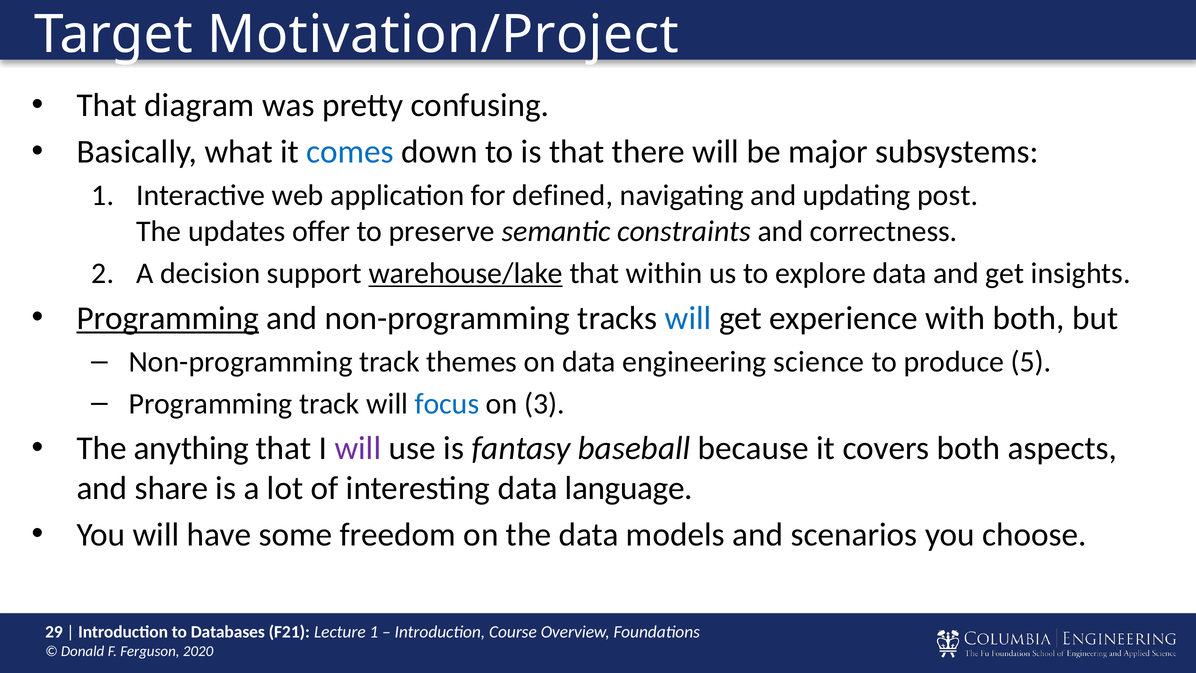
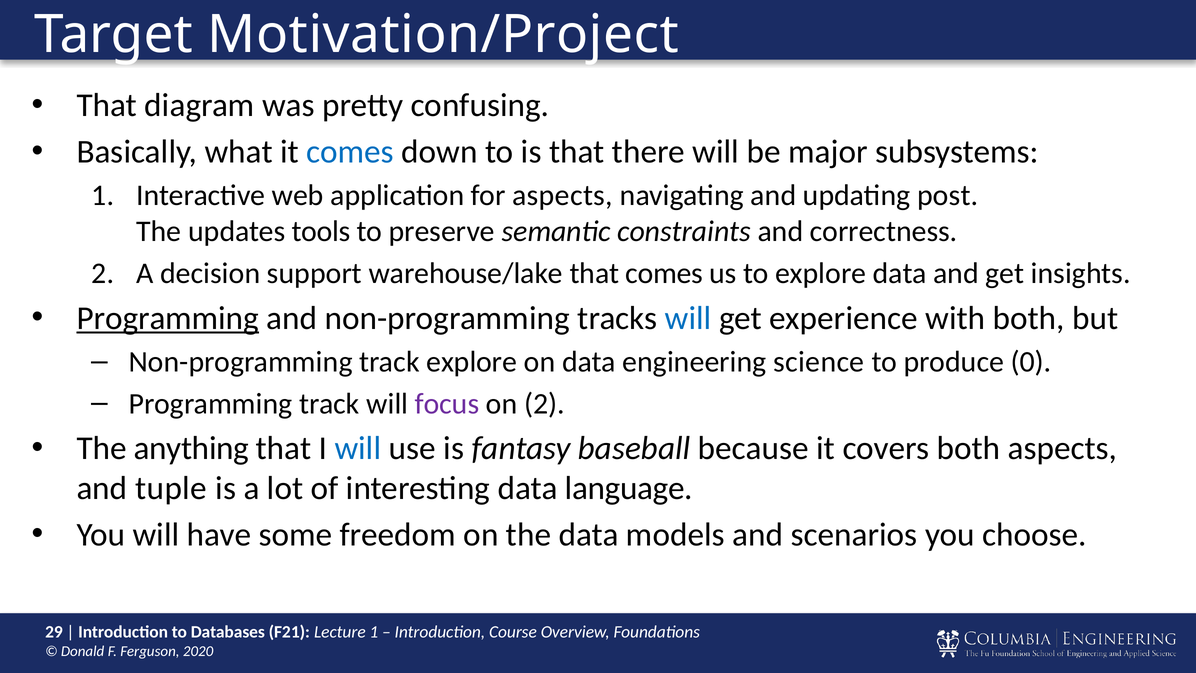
for defined: defined -> aspects
offer: offer -> tools
warehouse/lake underline: present -> none
that within: within -> comes
track themes: themes -> explore
5: 5 -> 0
focus colour: blue -> purple
on 3: 3 -> 2
will at (358, 448) colour: purple -> blue
share: share -> tuple
